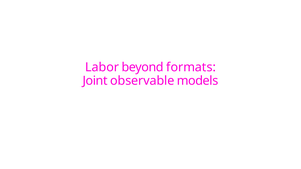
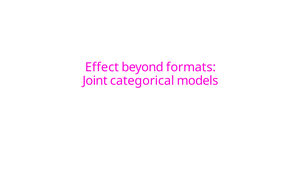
Labor: Labor -> Effect
observable: observable -> categorical
